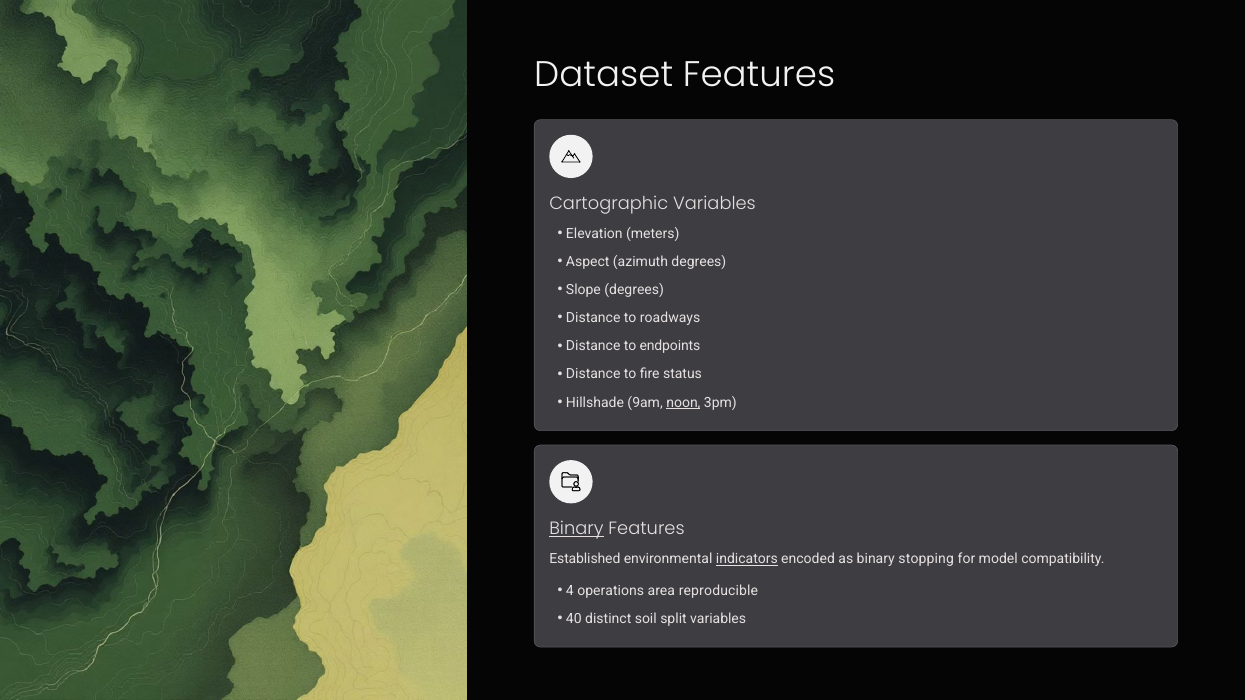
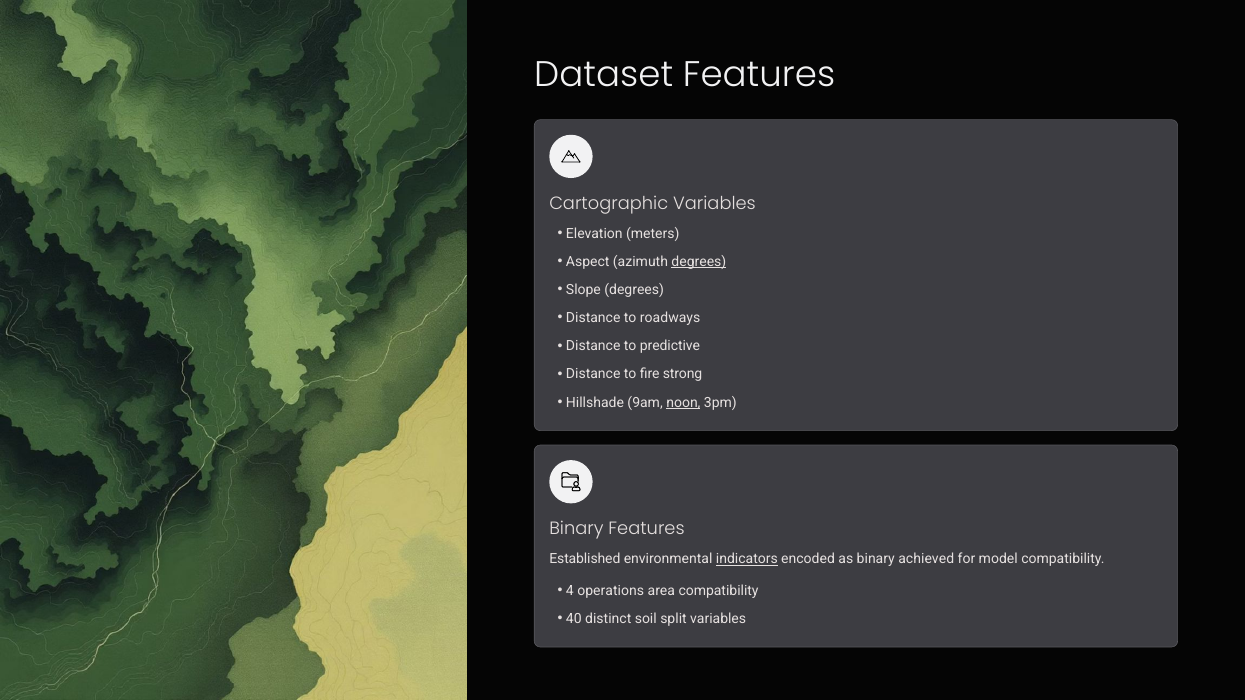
degrees at (699, 262) underline: none -> present
endpoints: endpoints -> predictive
status: status -> strong
Binary at (576, 529) underline: present -> none
stopping: stopping -> achieved
area reproducible: reproducible -> compatibility
